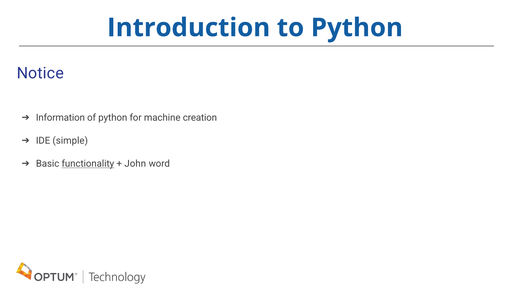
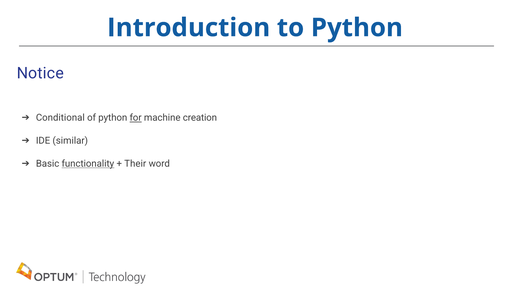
Information: Information -> Conditional
for underline: none -> present
simple: simple -> similar
John: John -> Their
